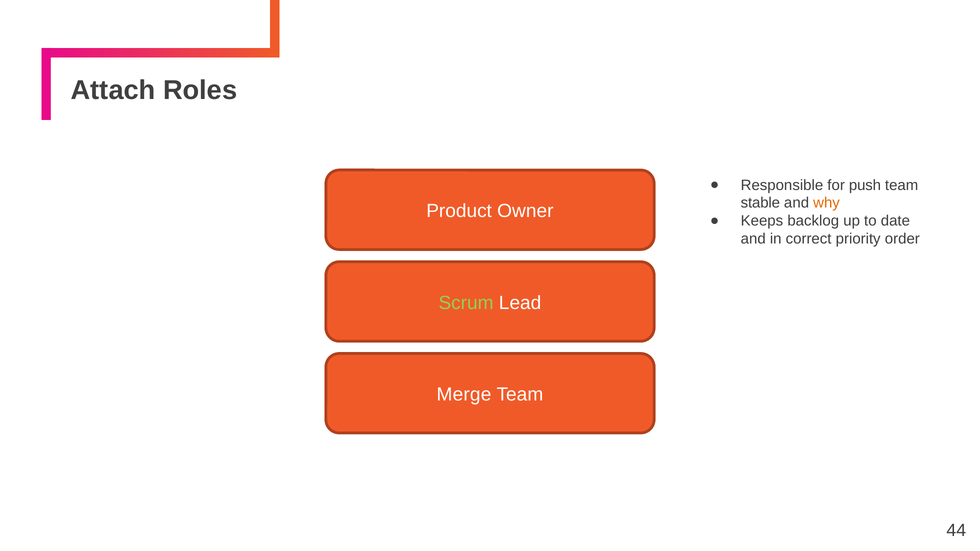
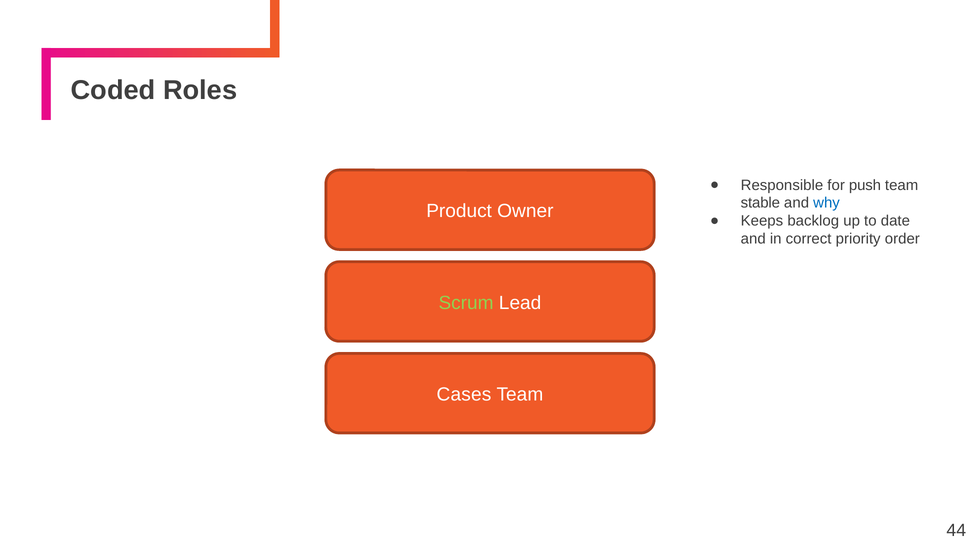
Attach: Attach -> Coded
why colour: orange -> blue
Merge: Merge -> Cases
